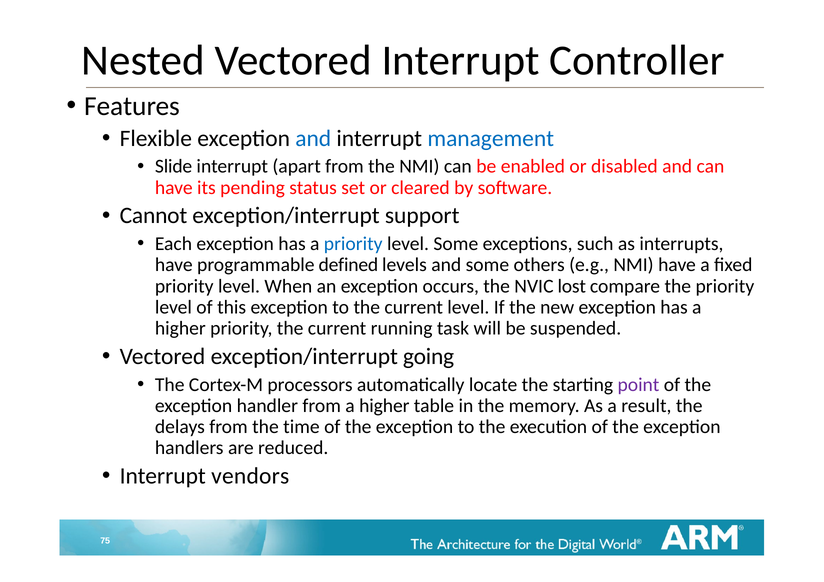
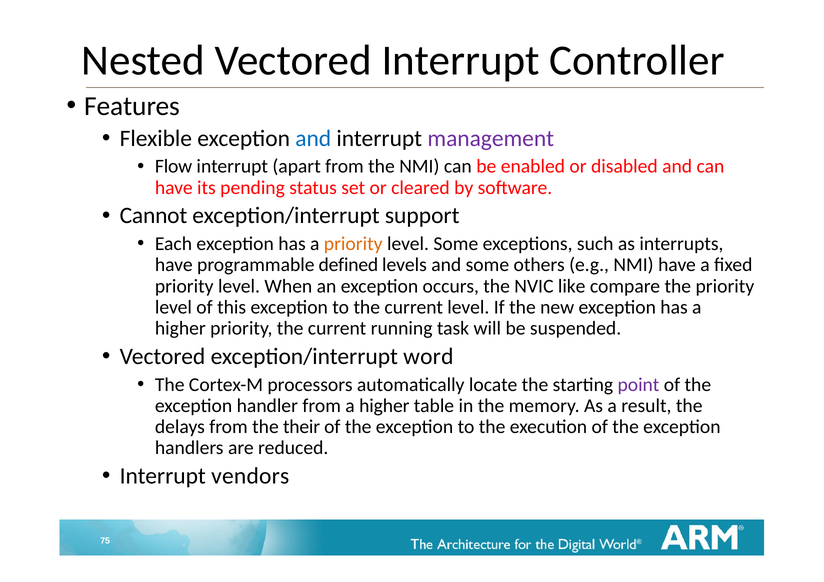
management colour: blue -> purple
Slide: Slide -> Flow
priority at (353, 244) colour: blue -> orange
lost: lost -> like
going: going -> word
time: time -> their
